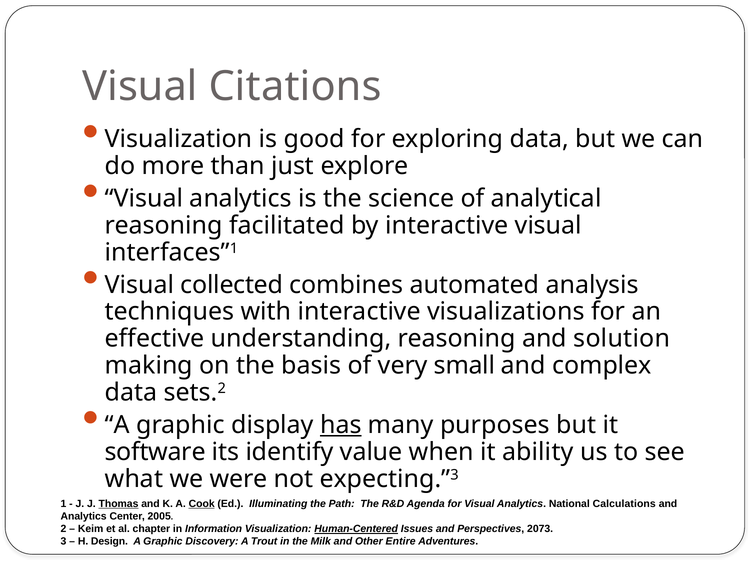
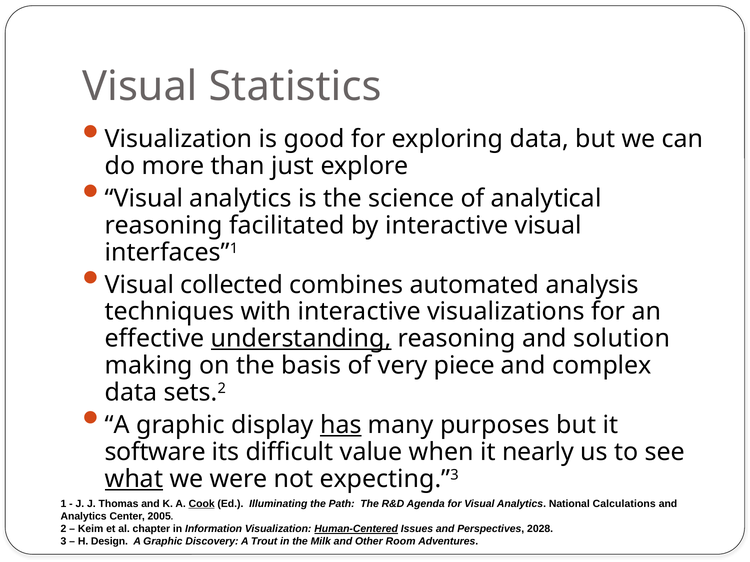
Citations: Citations -> Statistics
understanding underline: none -> present
small: small -> piece
identify: identify -> difficult
ability: ability -> nearly
what underline: none -> present
Thomas underline: present -> none
2073: 2073 -> 2028
Entire: Entire -> Room
